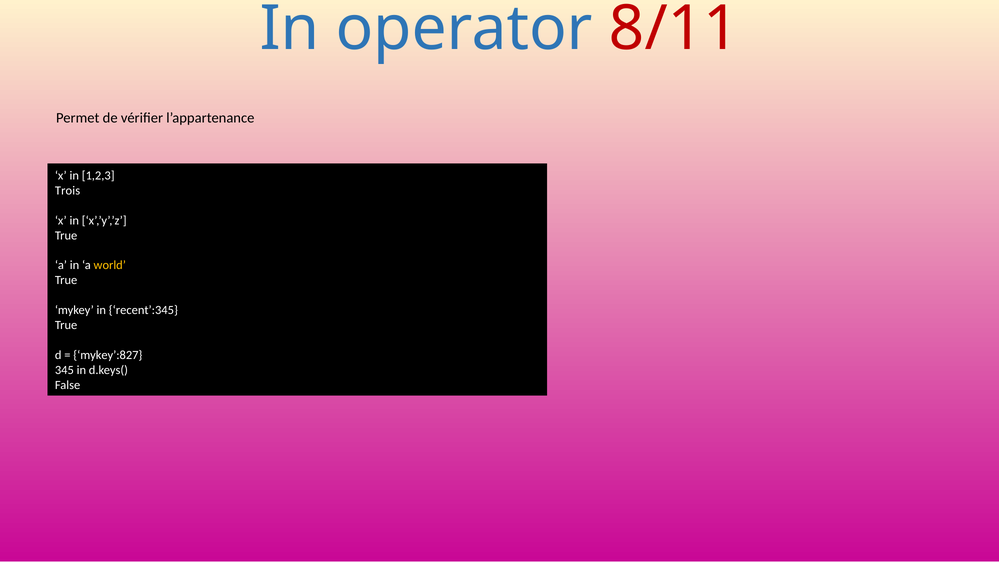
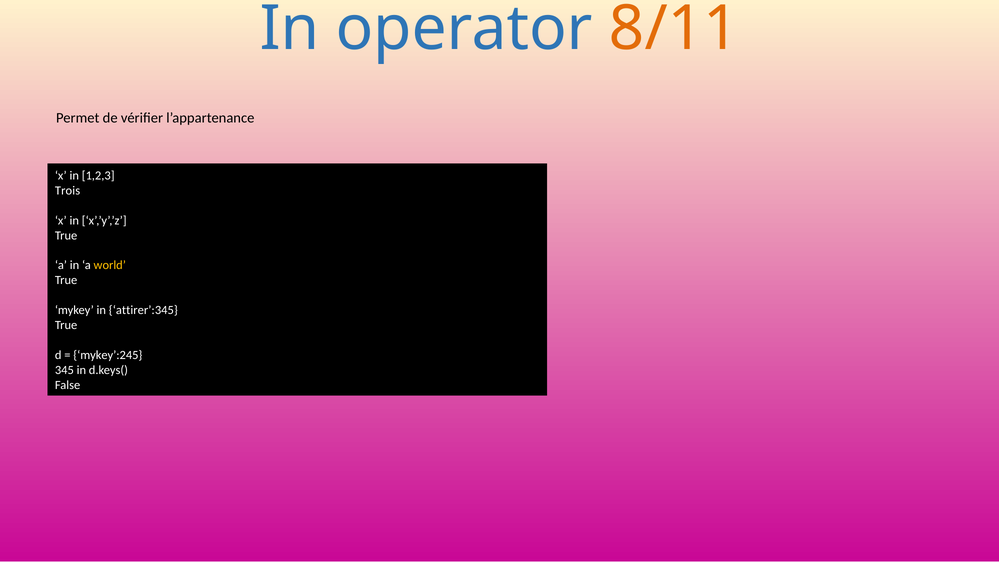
8/11 colour: red -> orange
recent’:345: recent’:345 -> attirer’:345
mykey’:827: mykey’:827 -> mykey’:245
